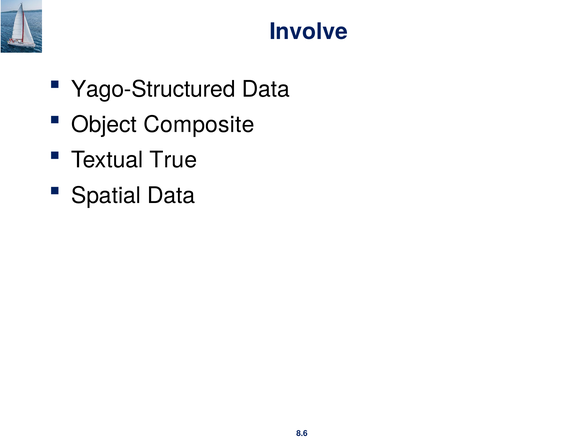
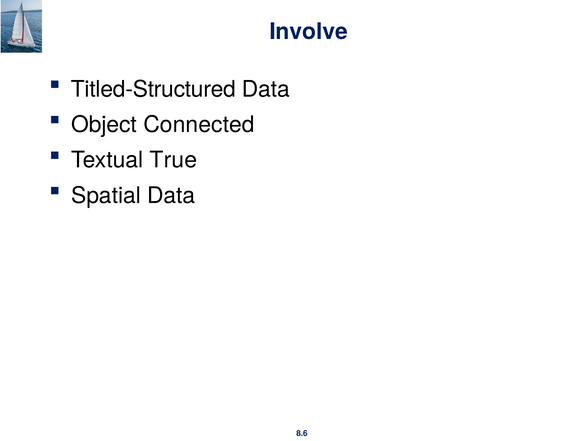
Yago-Structured: Yago-Structured -> Titled-Structured
Composite: Composite -> Connected
